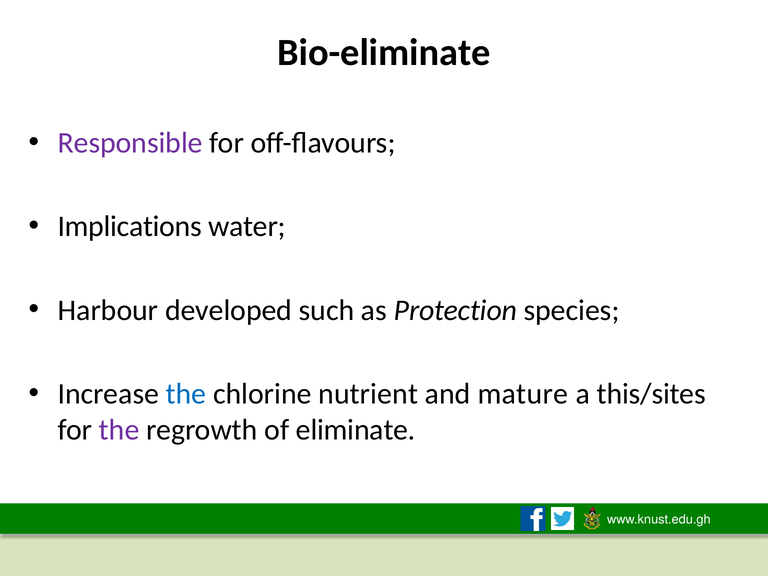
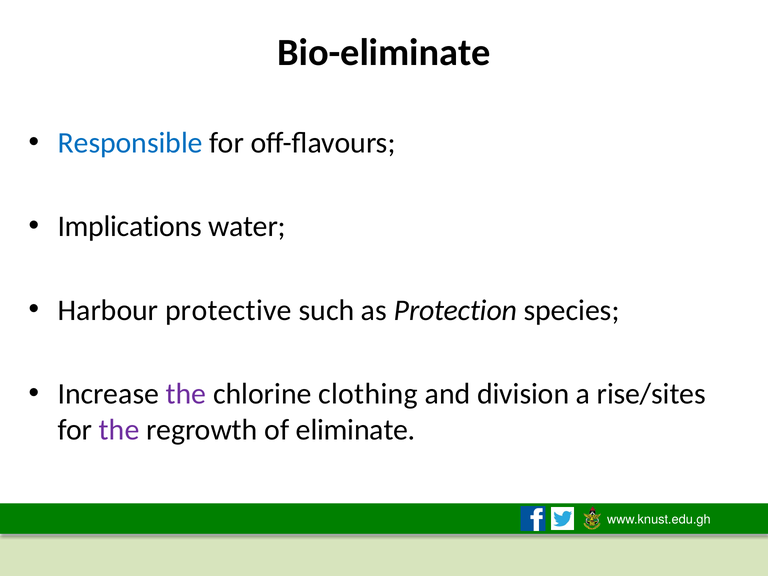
Responsible colour: purple -> blue
developed: developed -> protective
the at (186, 394) colour: blue -> purple
nutrient: nutrient -> clothing
mature: mature -> division
this/sites: this/sites -> rise/sites
